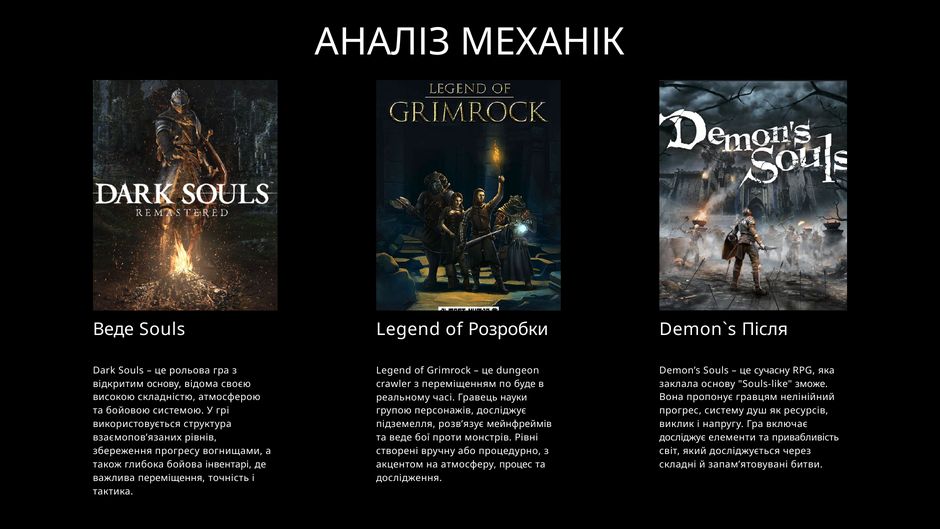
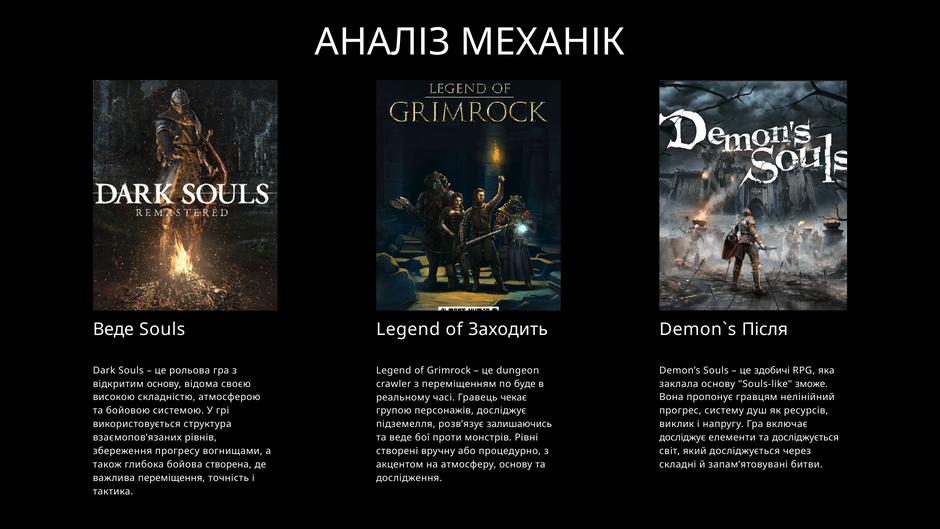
Розробки: Розробки -> Заходить
сучасну: сучасну -> здобичі
науки: науки -> чекає
мейнфреймів: мейнфреймів -> залишаючись
та привабливість: привабливість -> досліджується
інвентарі: інвентарі -> створена
атмосферу процес: процес -> основу
